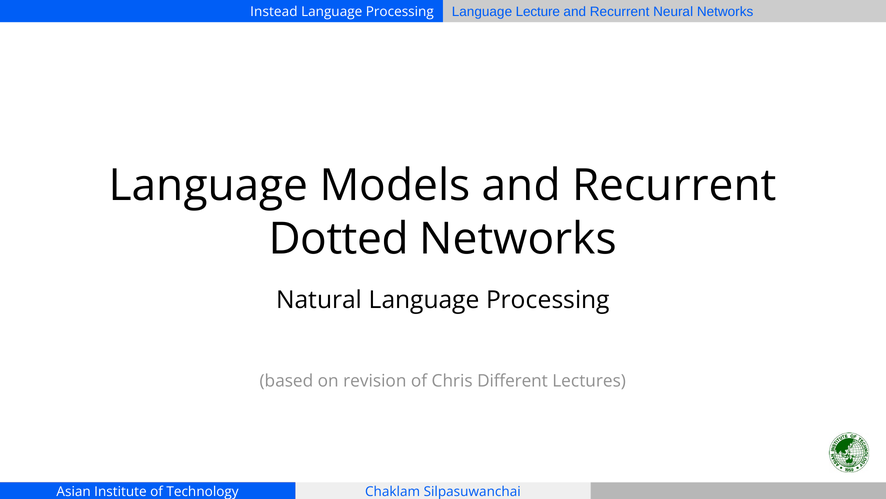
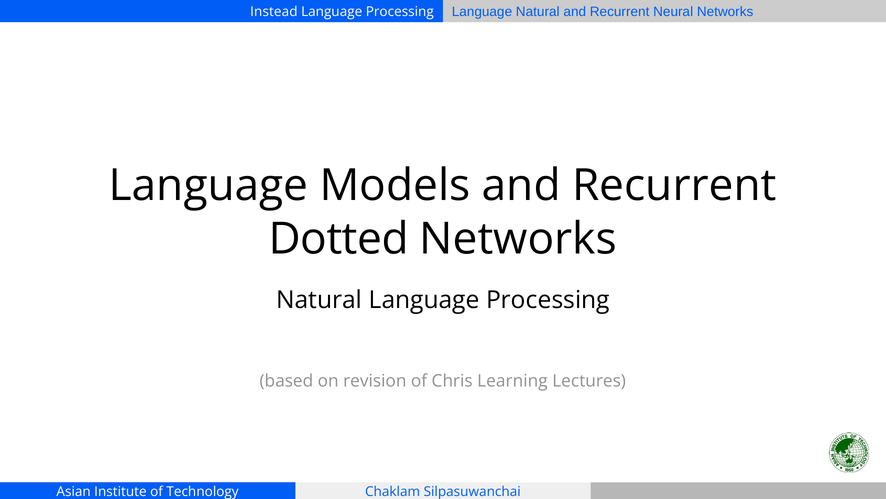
Language Lecture: Lecture -> Natural
Different: Different -> Learning
